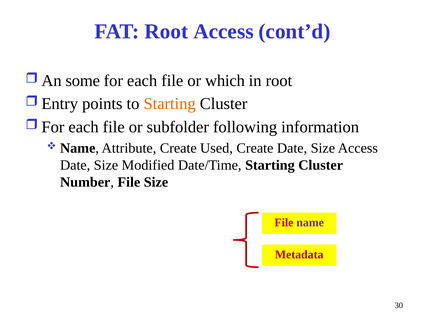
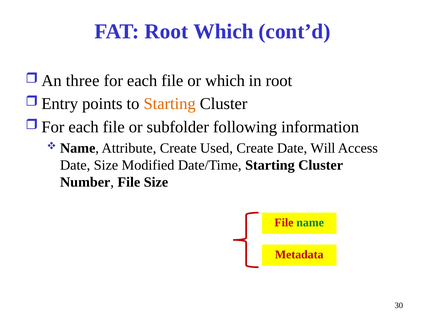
Root Access: Access -> Which
some: some -> three
Create Date Size: Size -> Will
name at (310, 222) colour: purple -> green
